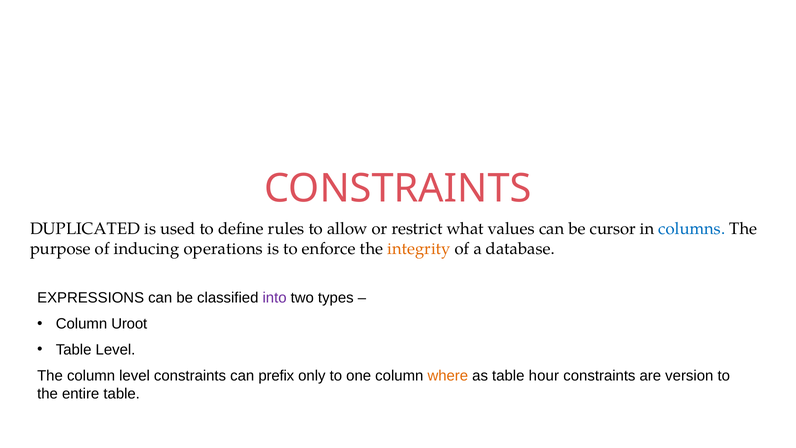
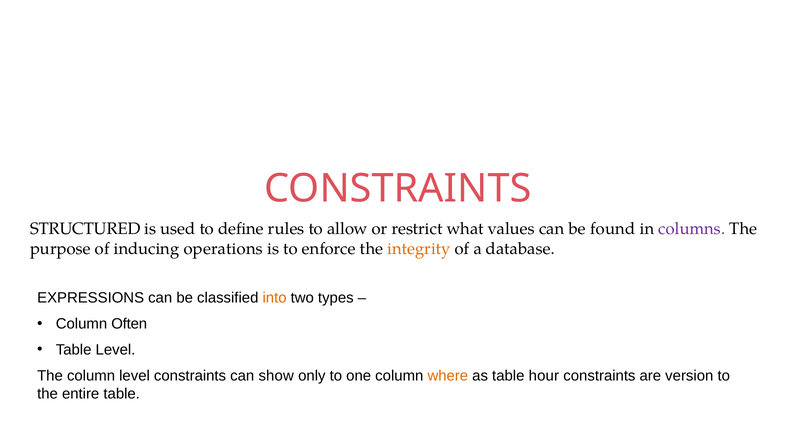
DUPLICATED: DUPLICATED -> STRUCTURED
cursor: cursor -> found
columns colour: blue -> purple
into colour: purple -> orange
Uroot: Uroot -> Often
prefix: prefix -> show
